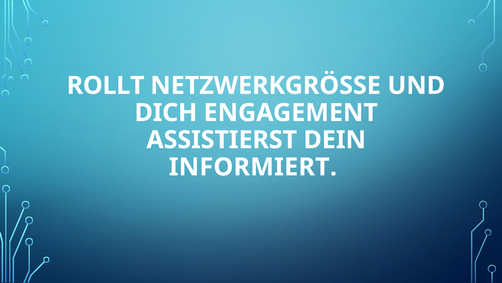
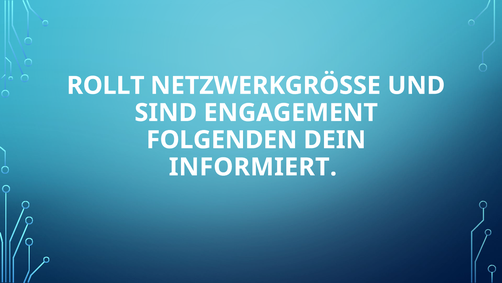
DICH: DICH -> SIND
ASSISTIERST: ASSISTIERST -> FOLGENDEN
